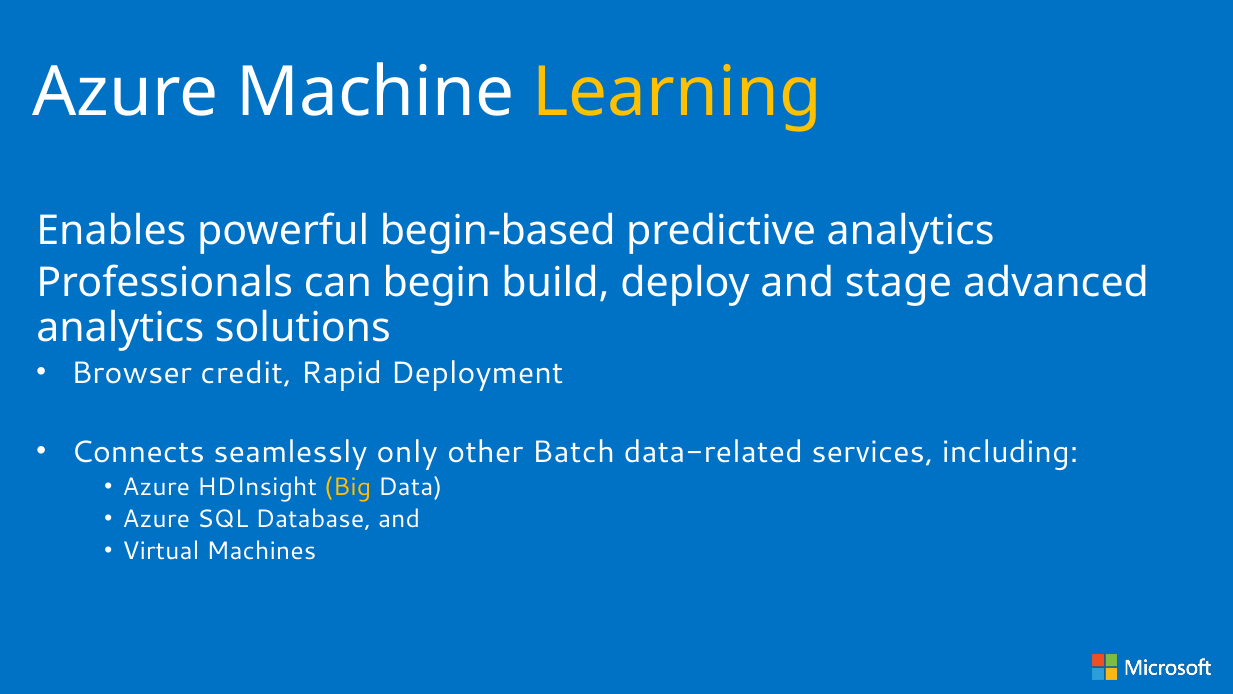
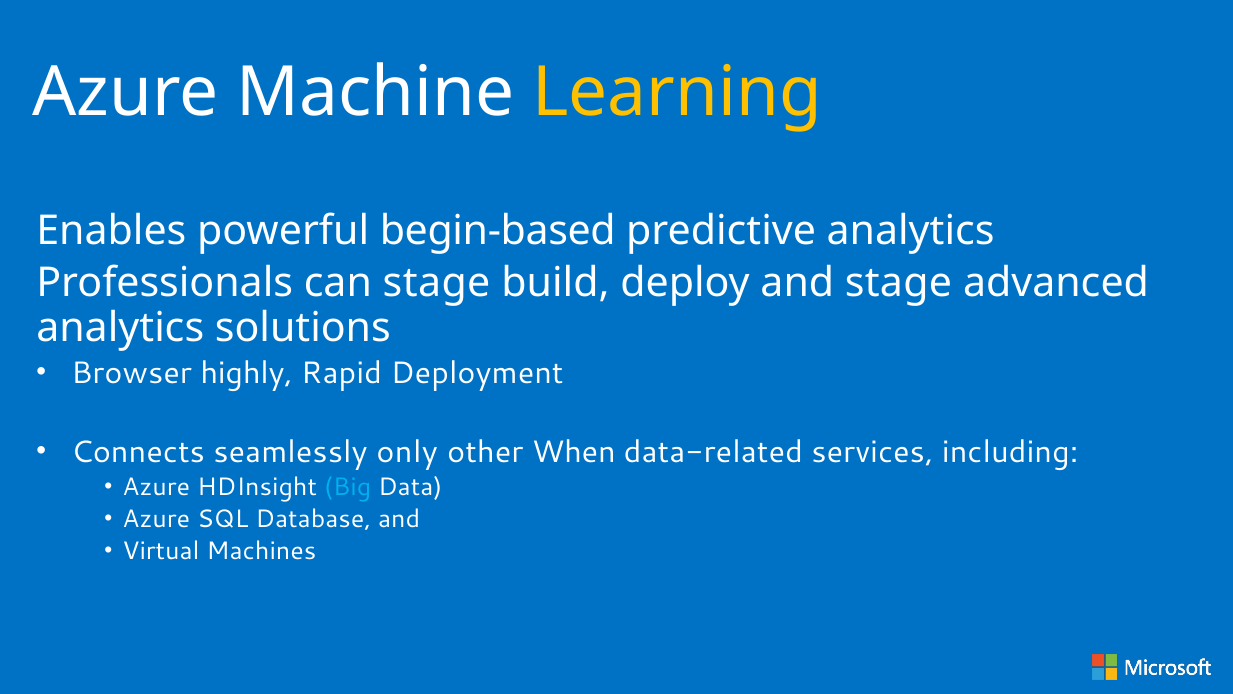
can begin: begin -> stage
credit: credit -> highly
Batch: Batch -> When
Big colour: yellow -> light blue
